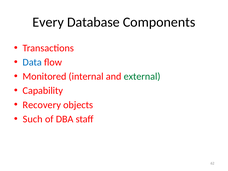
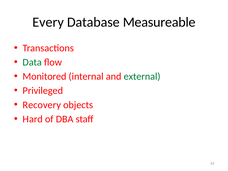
Components: Components -> Measureable
Data colour: blue -> green
Capability: Capability -> Privileged
Such: Such -> Hard
